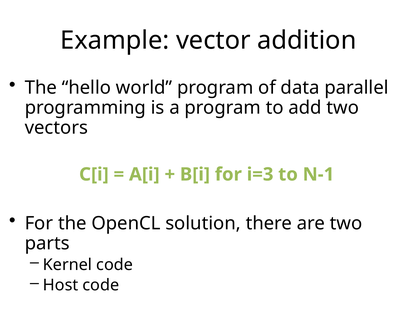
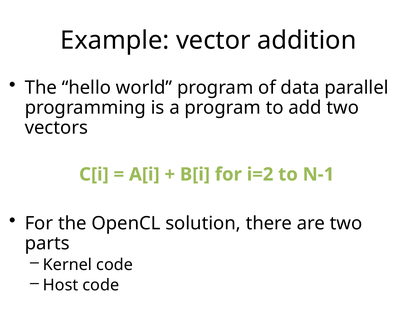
i=3: i=3 -> i=2
